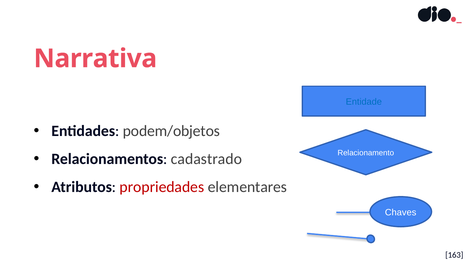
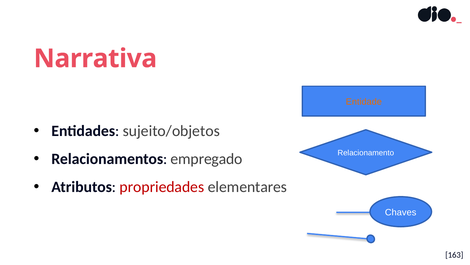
Entidade colour: blue -> orange
podem/objetos: podem/objetos -> sujeito/objetos
cadastrado: cadastrado -> empregado
